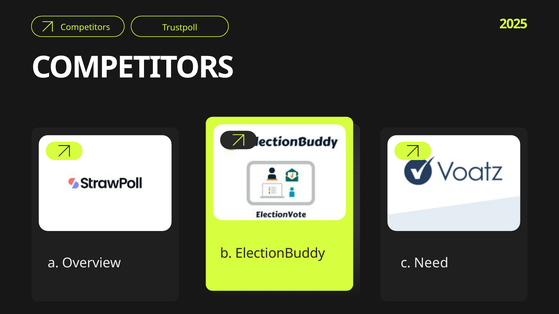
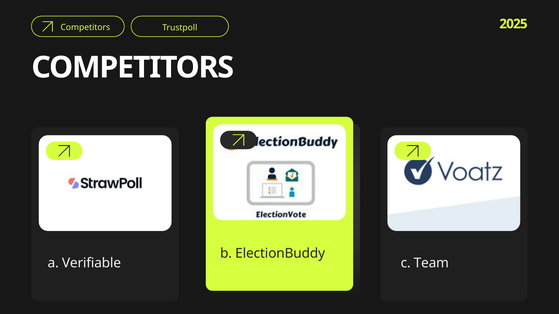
Overview: Overview -> Verifiable
Need: Need -> Team
